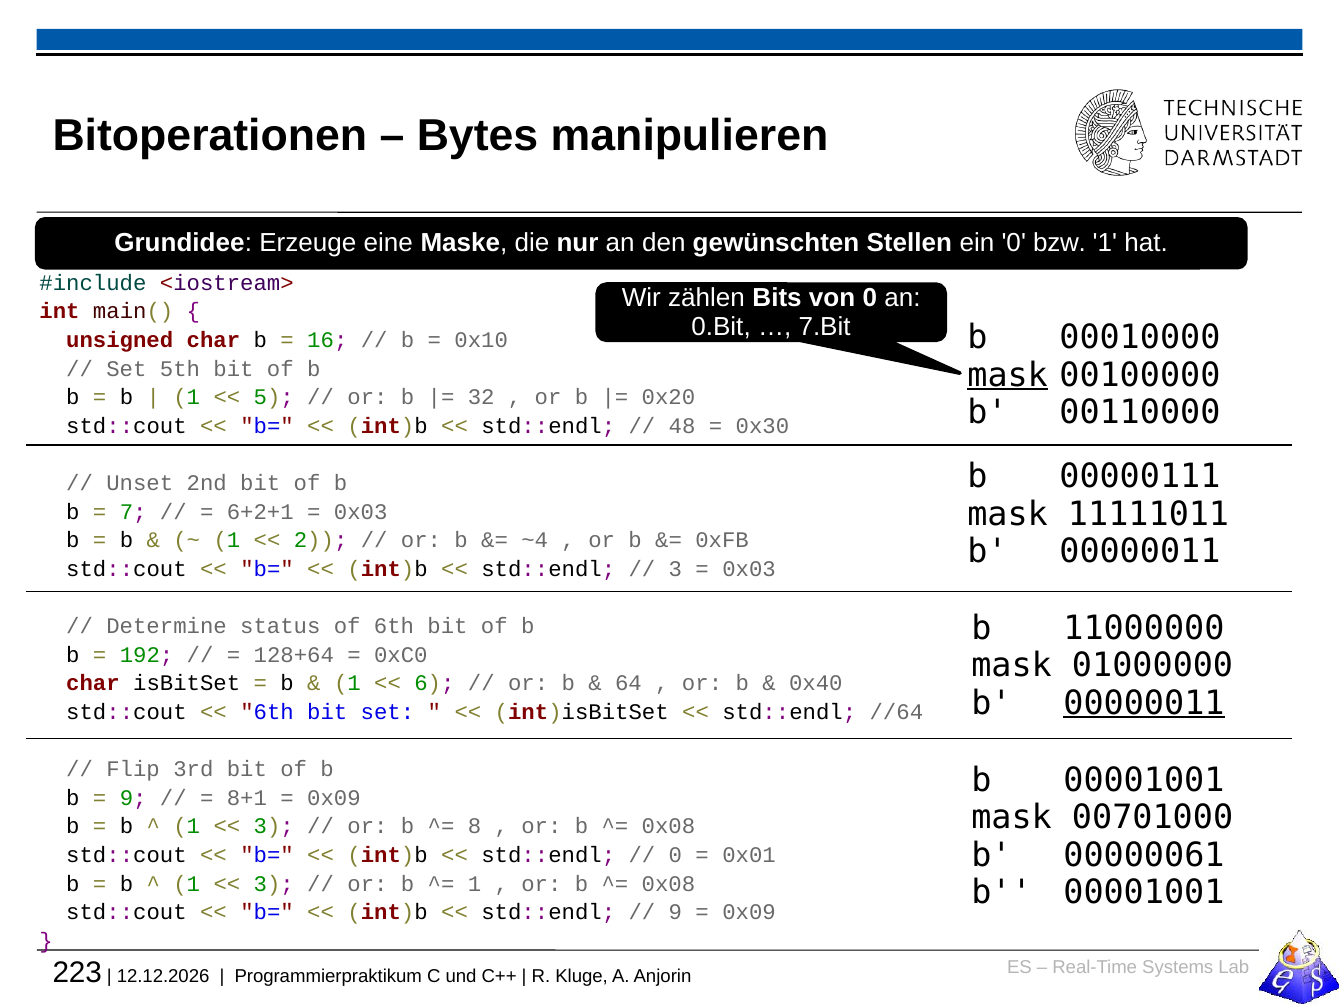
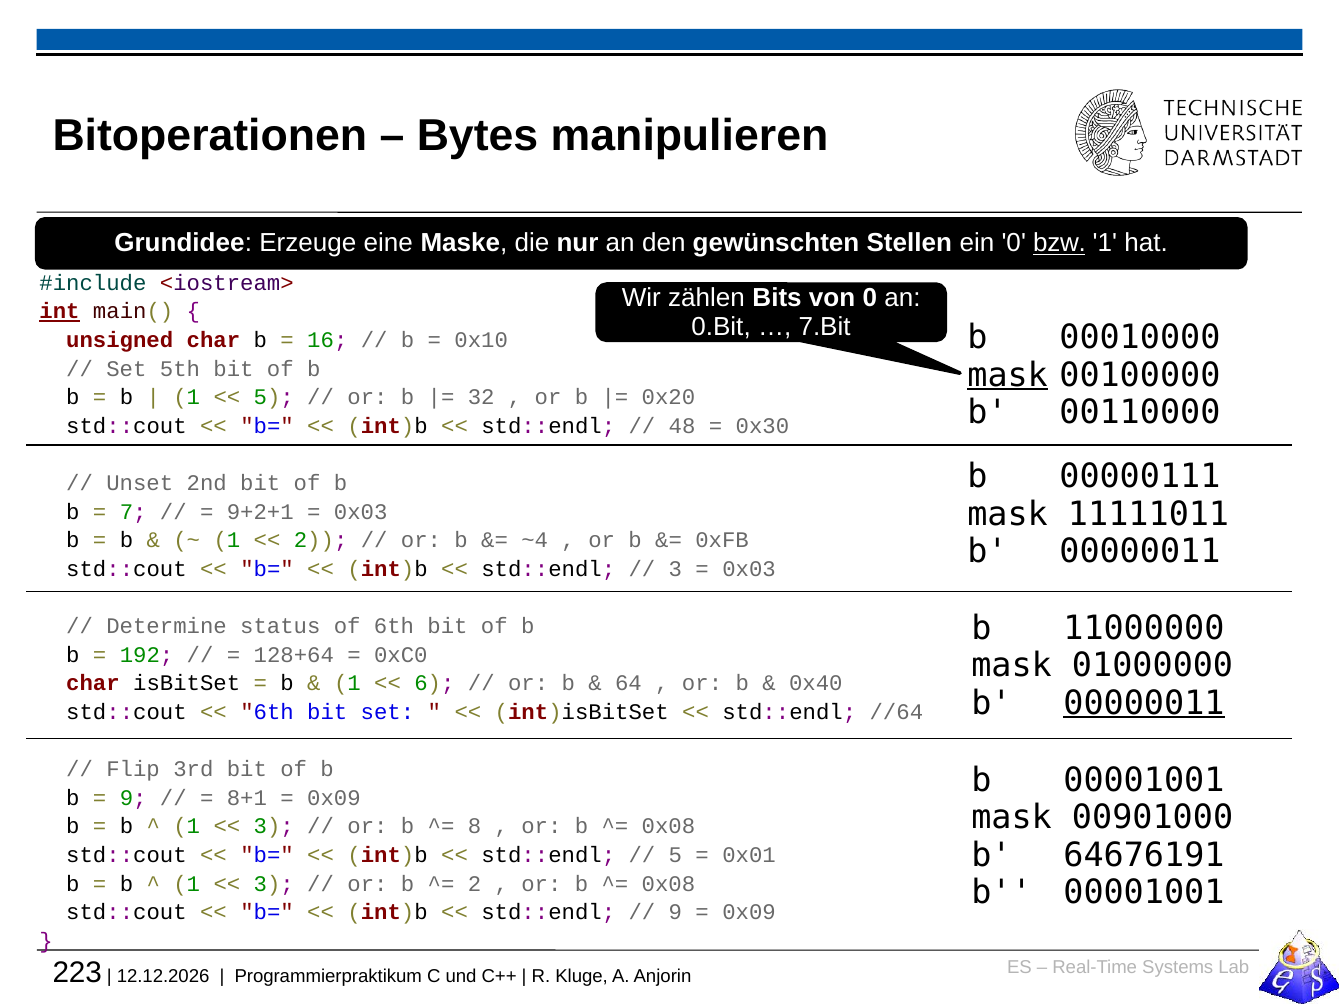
bzw underline: none -> present
int underline: none -> present
6+2+1: 6+2+1 -> 9+2+1
00701000: 00701000 -> 00901000
00000061: 00000061 -> 64676191
0 at (675, 855): 0 -> 5
1 at (474, 884): 1 -> 2
